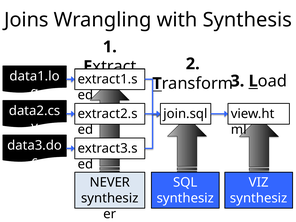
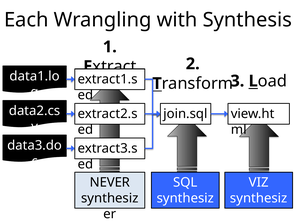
Joins: Joins -> Each
